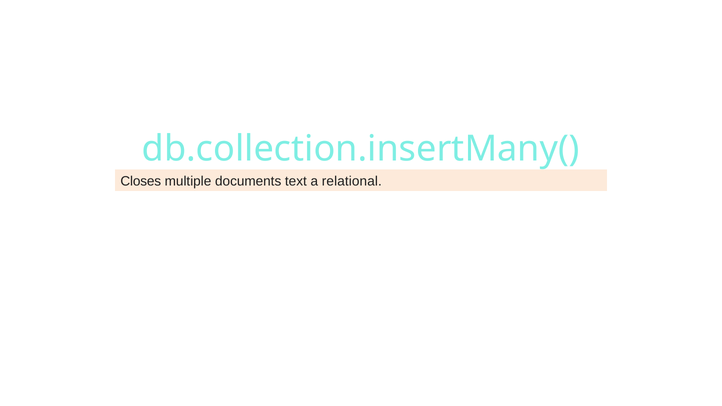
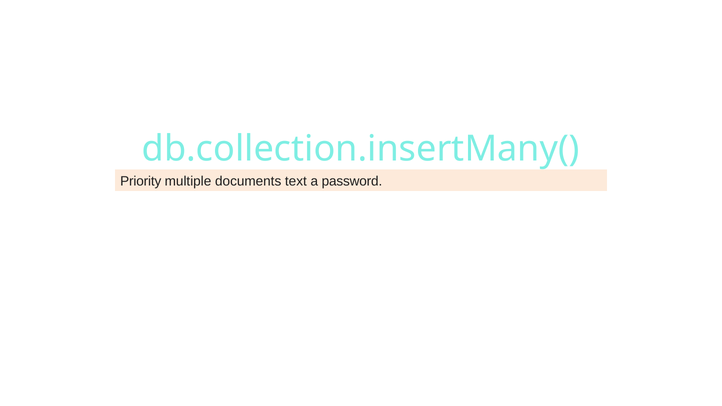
Closes: Closes -> Priority
relational: relational -> password
